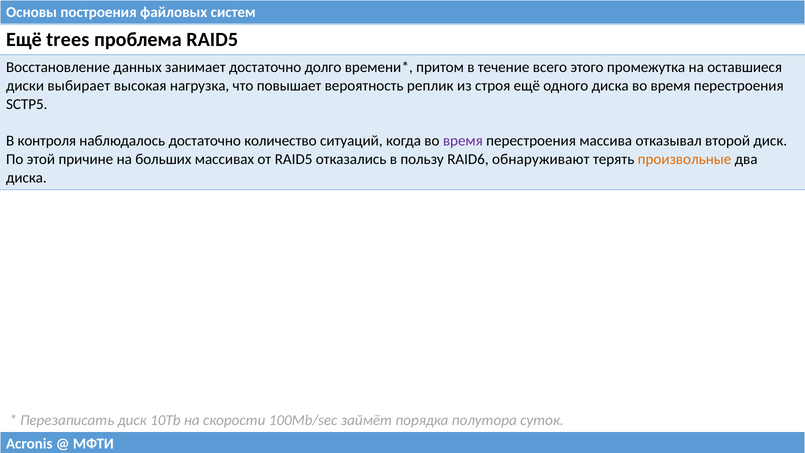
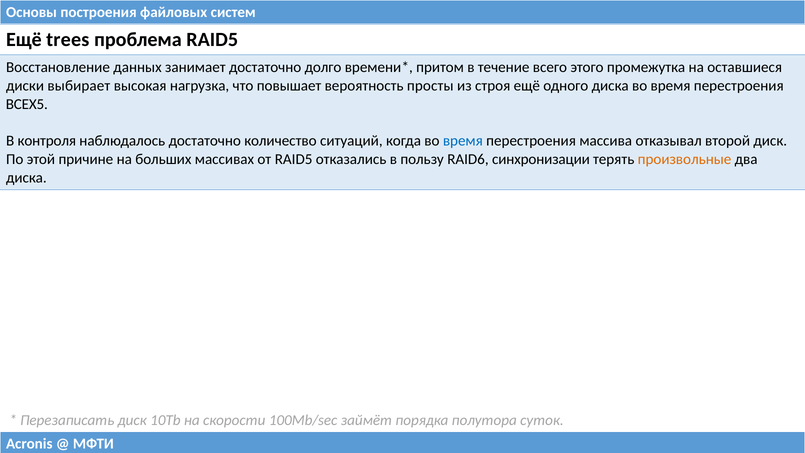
реплик: реплик -> просты
SCTP5: SCTP5 -> ВСЕХ5
время at (463, 141) colour: purple -> blue
обнаруживают: обнаруживают -> синхронизации
